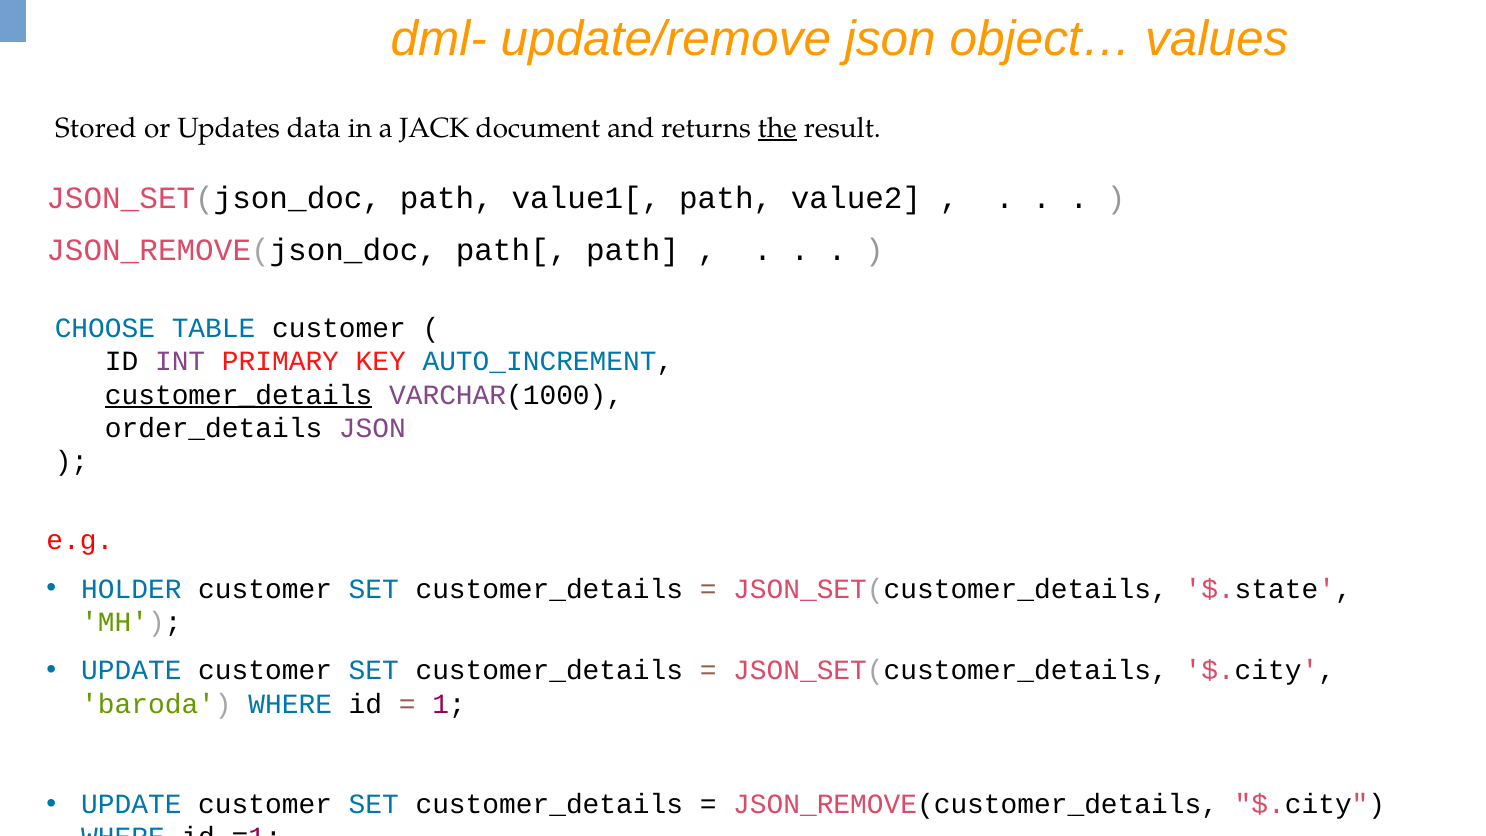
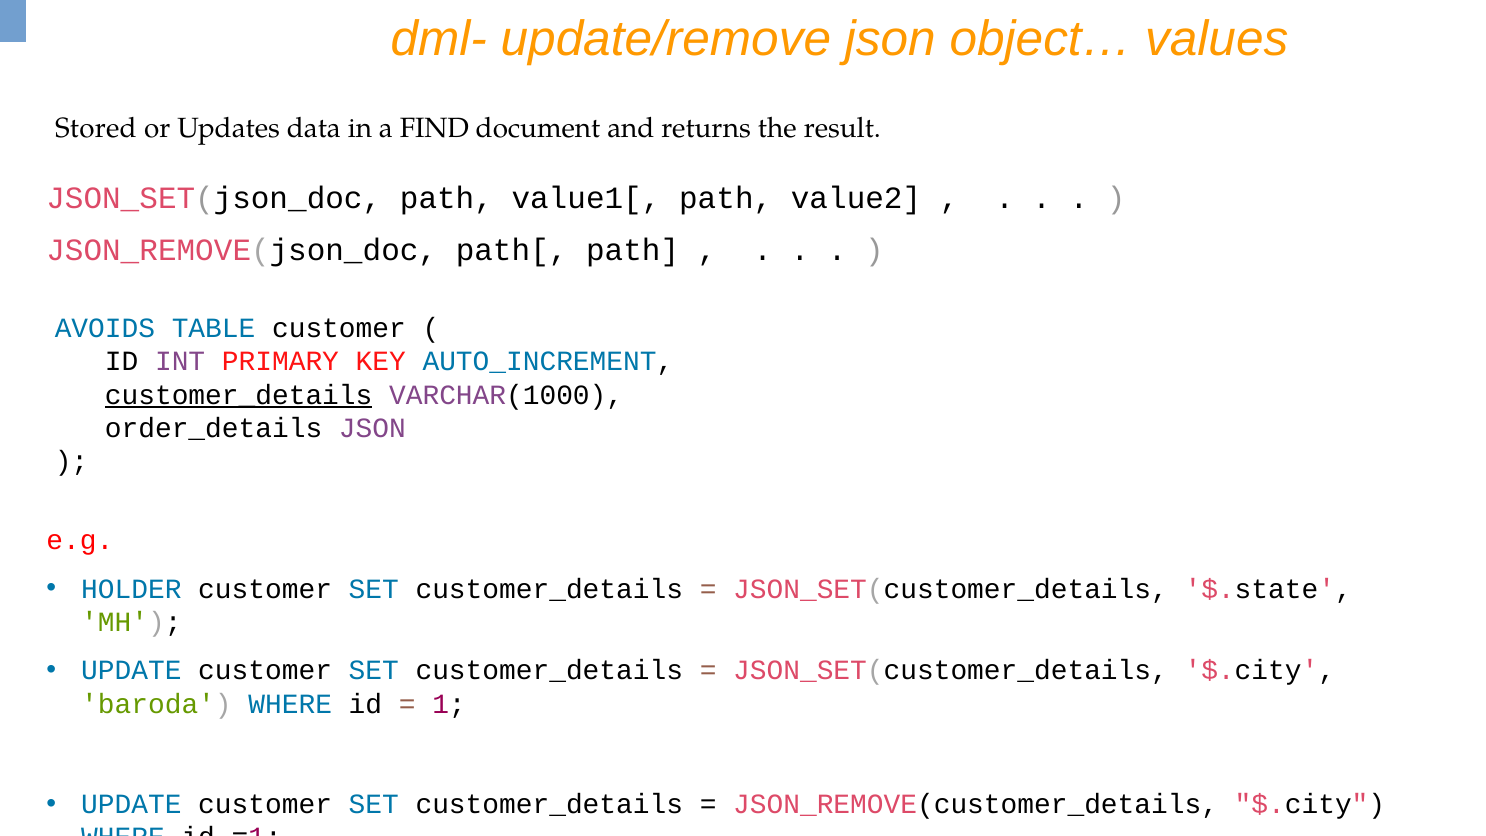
JACK: JACK -> FIND
the underline: present -> none
CHOOSE: CHOOSE -> AVOIDS
